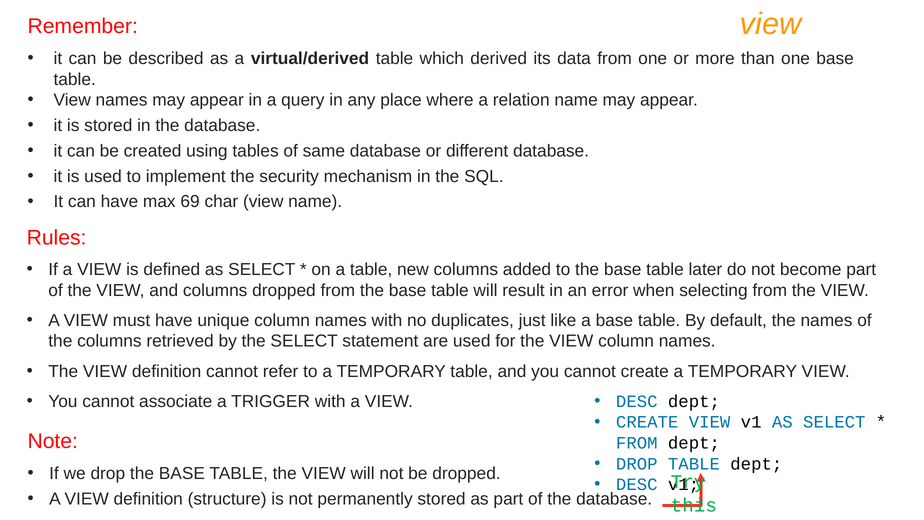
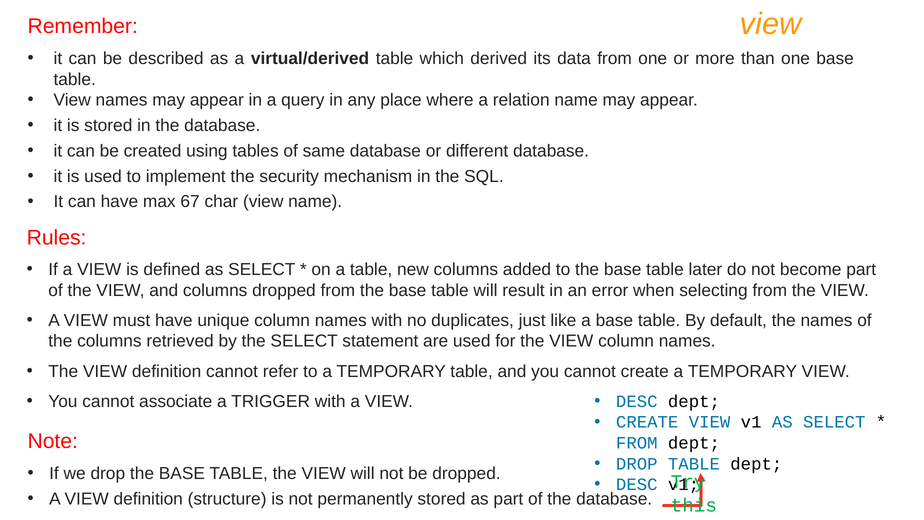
69: 69 -> 67
